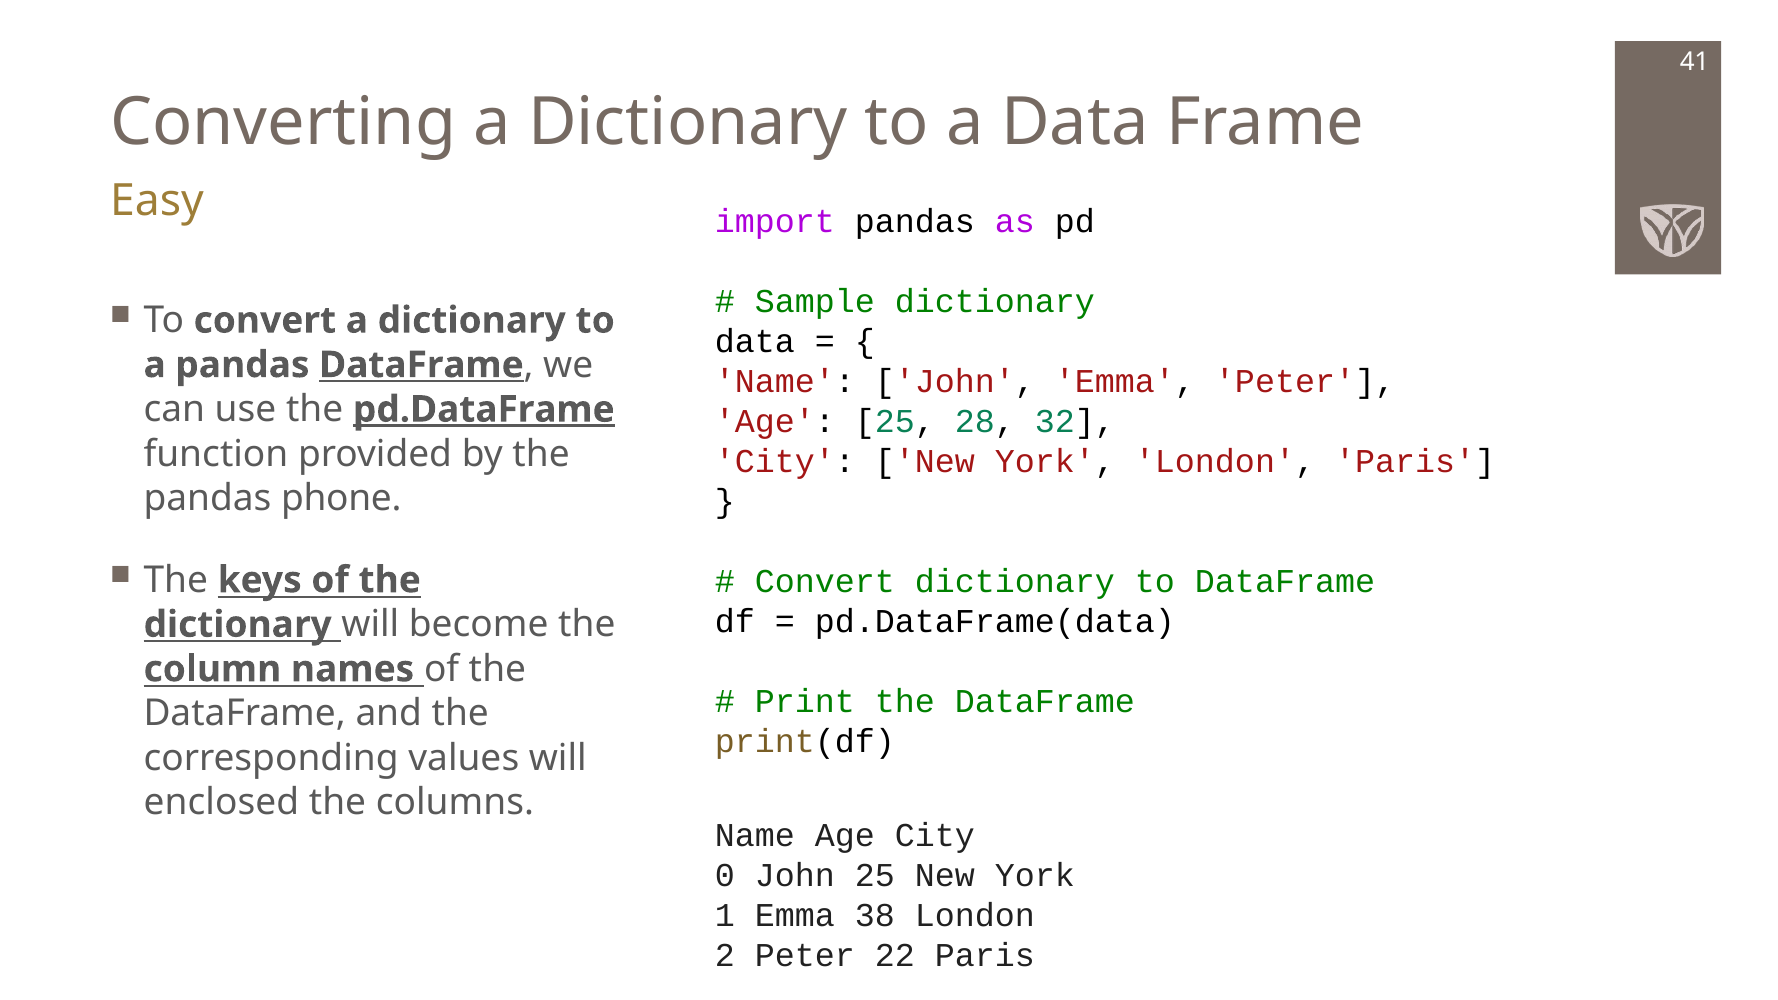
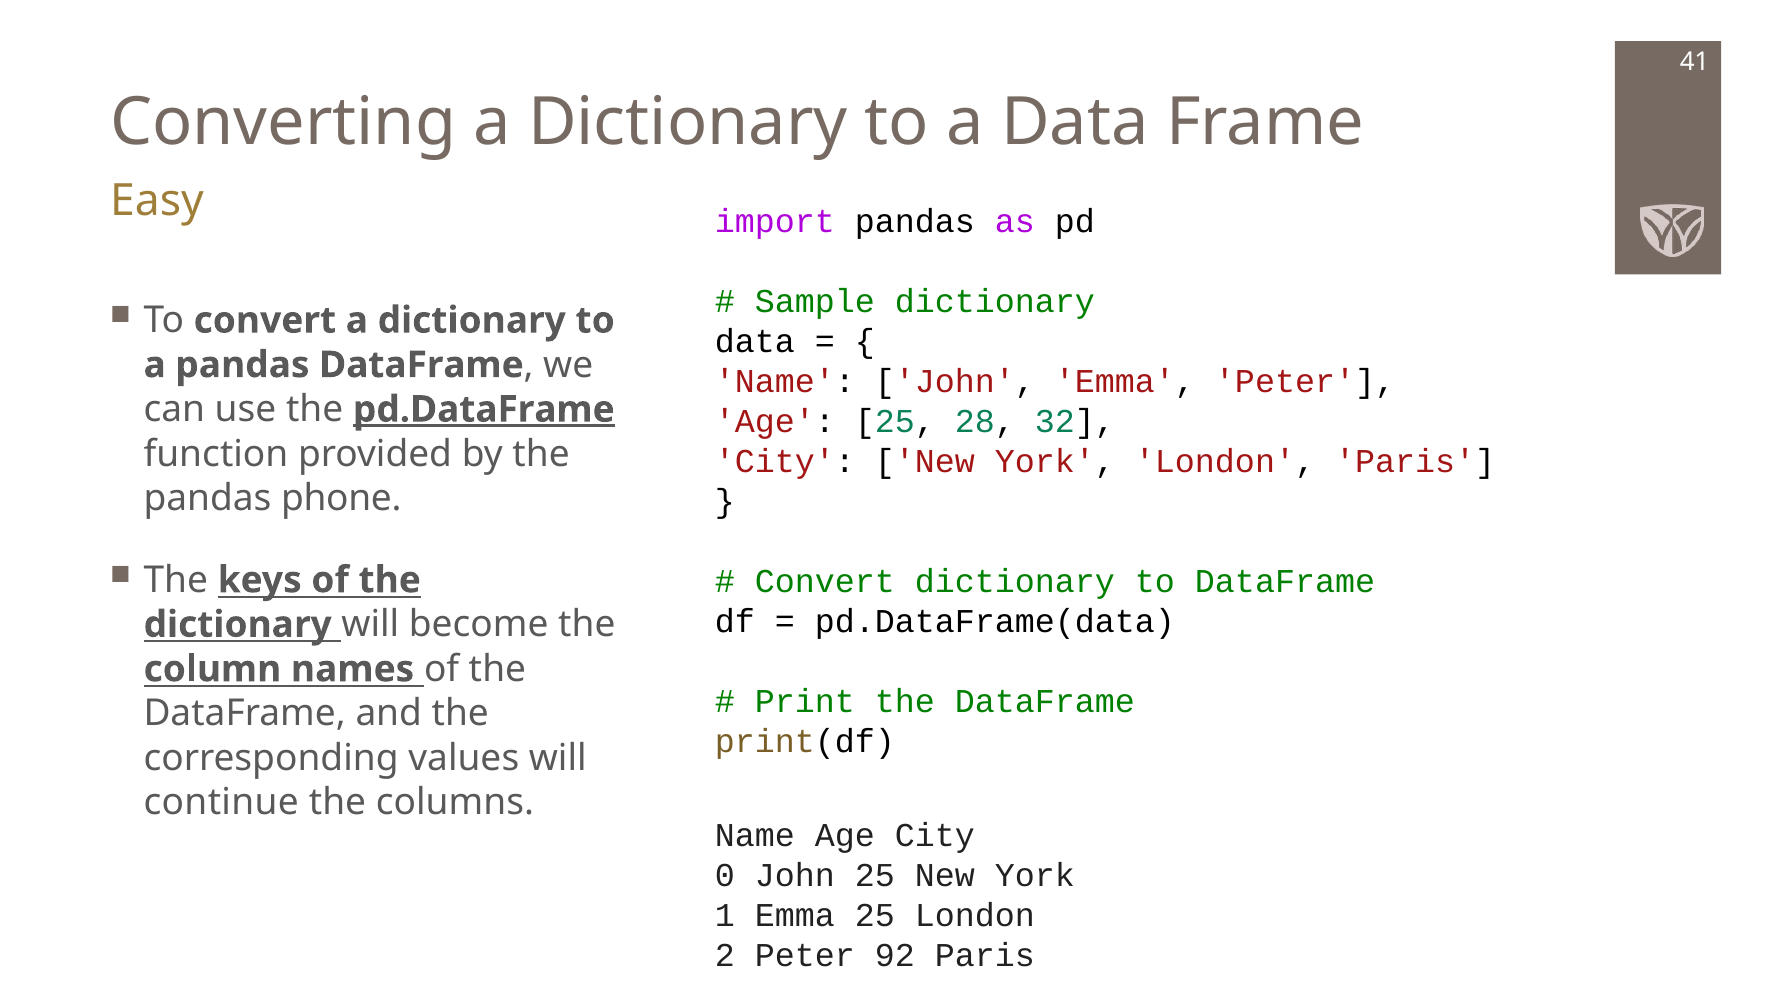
DataFrame at (421, 365) underline: present -> none
enclosed: enclosed -> continue
Emma 38: 38 -> 25
22: 22 -> 92
